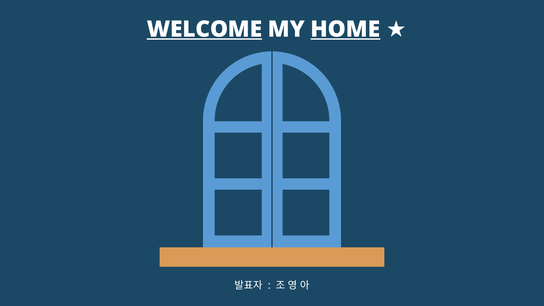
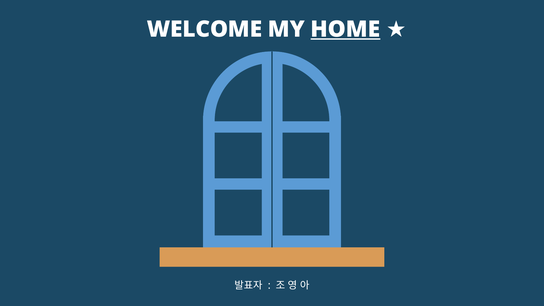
WELCOME underline: present -> none
